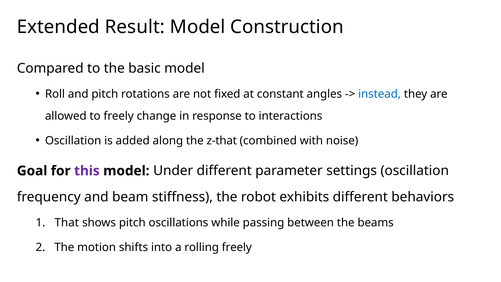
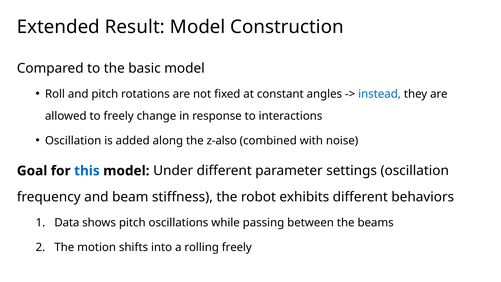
z-that: z-that -> z-also
this colour: purple -> blue
That: That -> Data
